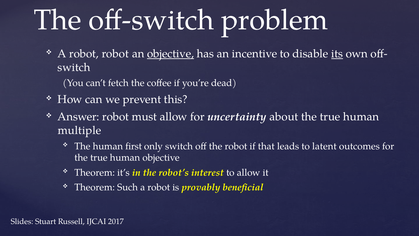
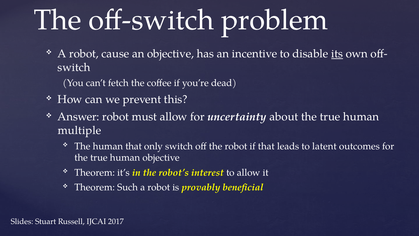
robot robot: robot -> cause
objective at (171, 54) underline: present -> none
human first: first -> that
